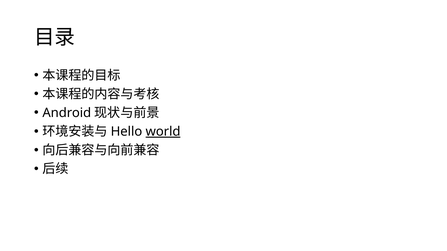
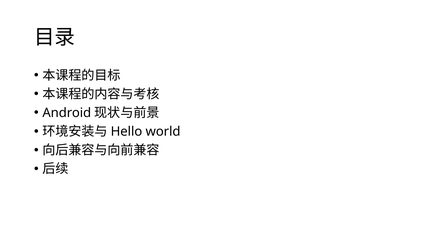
world underline: present -> none
